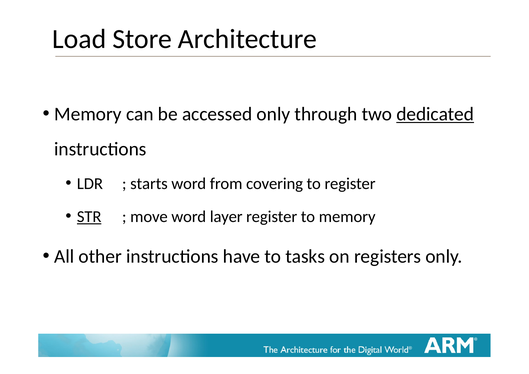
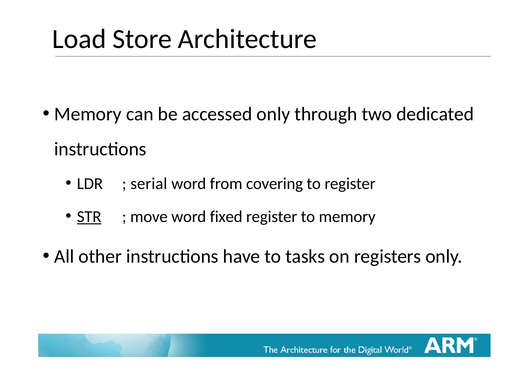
dedicated underline: present -> none
starts: starts -> serial
layer: layer -> fixed
